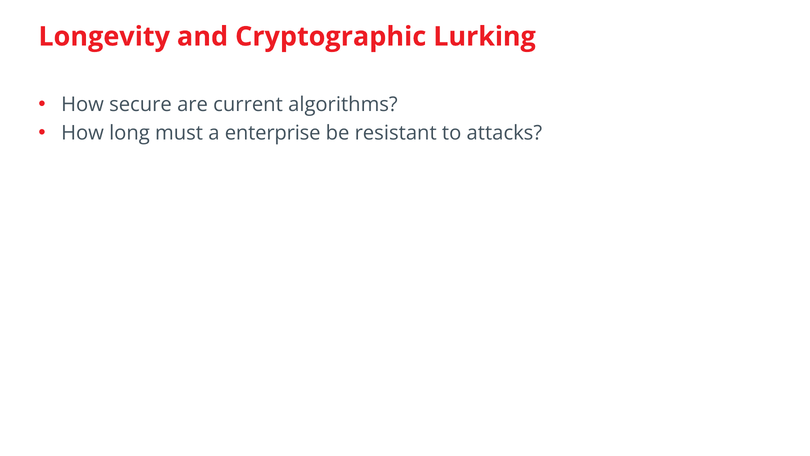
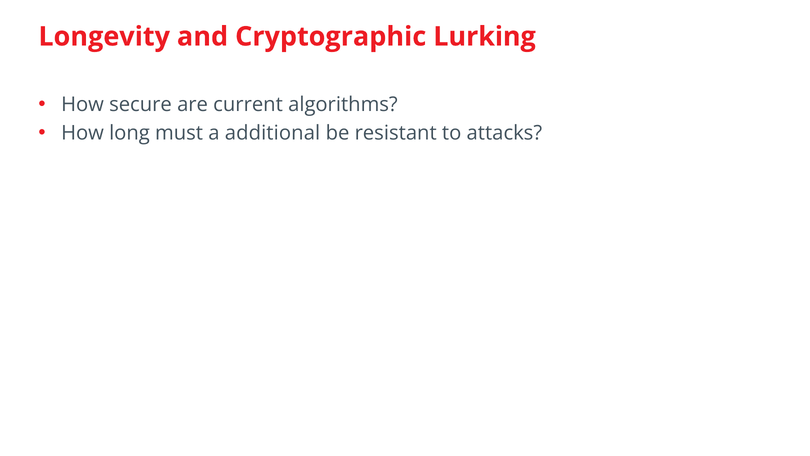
enterprise: enterprise -> additional
